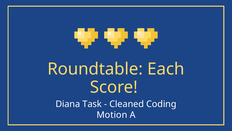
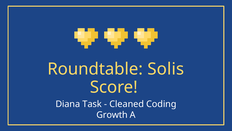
Each: Each -> Solis
Motion: Motion -> Growth
